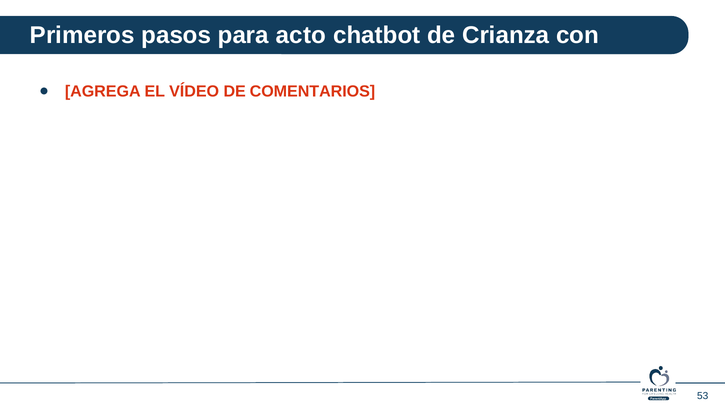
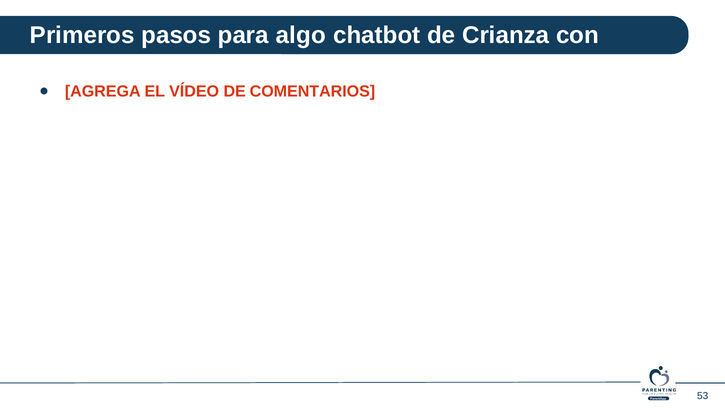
acto: acto -> algo
